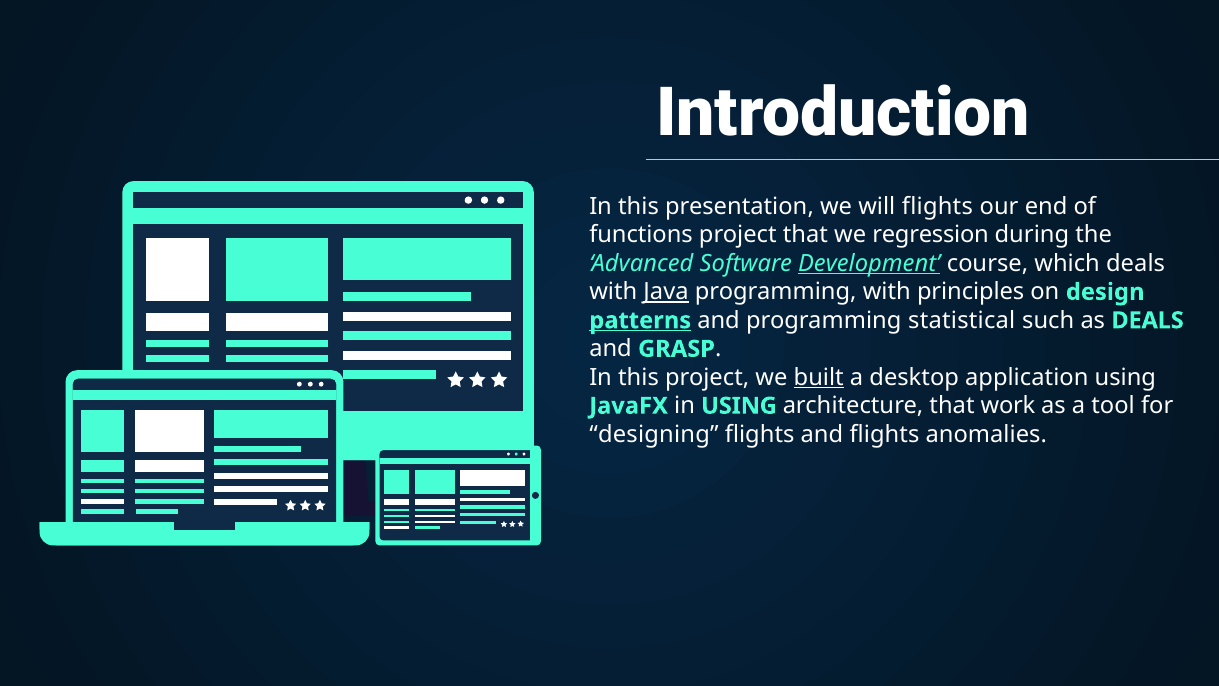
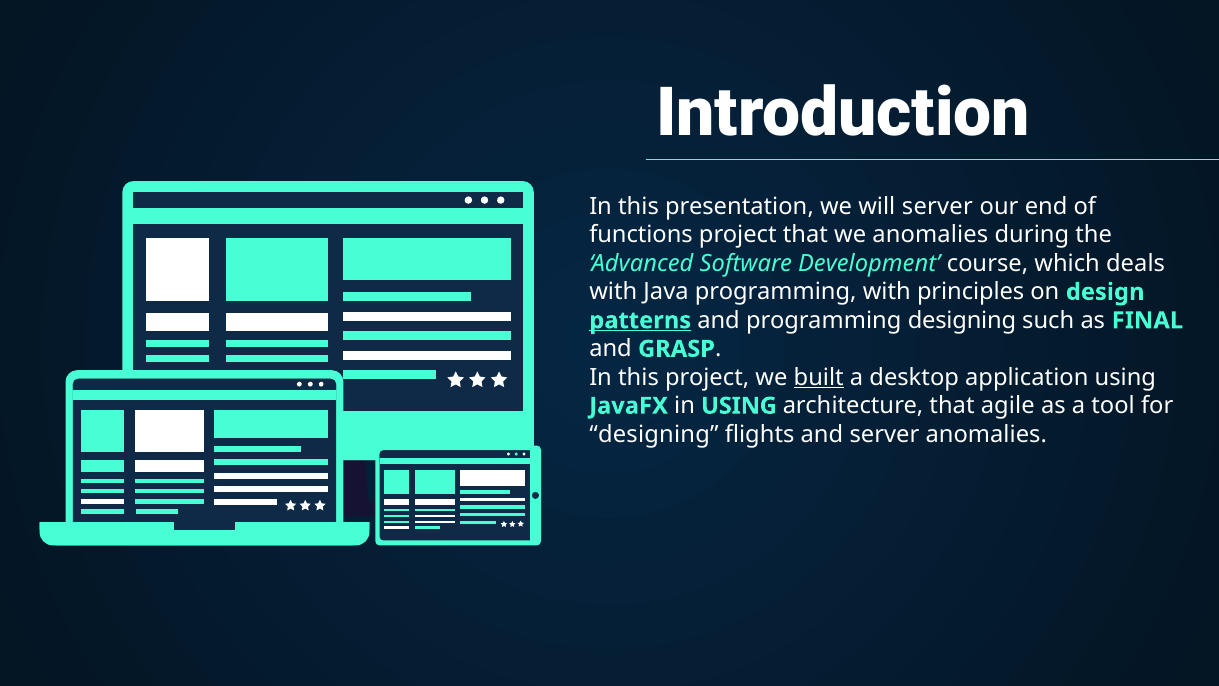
will flights: flights -> server
we regression: regression -> anomalies
Development underline: present -> none
Java underline: present -> none
programming statistical: statistical -> designing
as DEALS: DEALS -> FINAL
work: work -> agile
and flights: flights -> server
